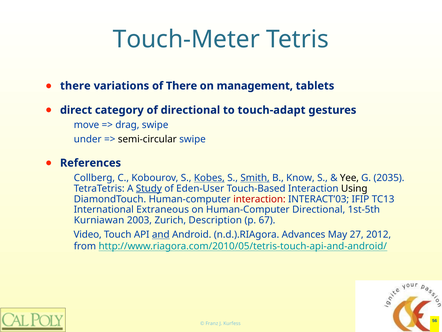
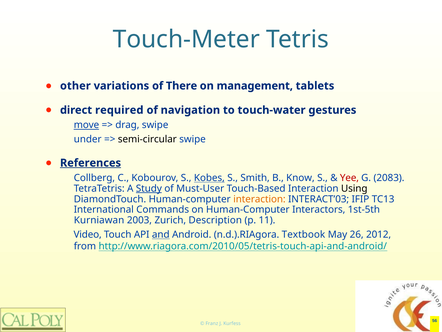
there at (75, 86): there -> other
category: category -> required
of directional: directional -> navigation
touch-adapt: touch-adapt -> touch-water
move underline: none -> present
References underline: none -> present
Smith underline: present -> none
Yee colour: black -> red
2035: 2035 -> 2083
Eden-User: Eden-User -> Must-User
interaction at (259, 199) colour: red -> orange
Extraneous: Extraneous -> Commands
Human-Computer Directional: Directional -> Interactors
67: 67 -> 11
Advances: Advances -> Textbook
27: 27 -> 26
